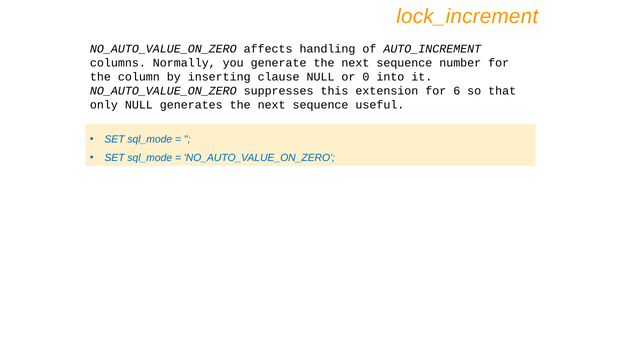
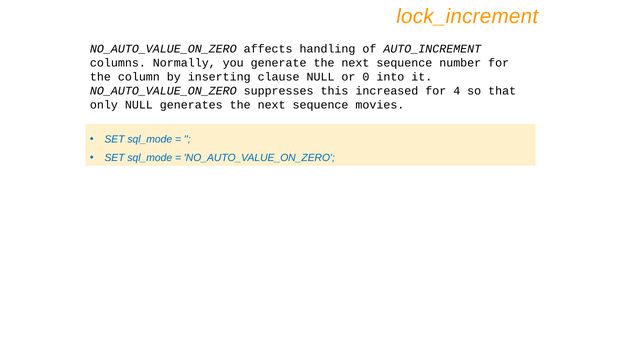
extension: extension -> increased
6: 6 -> 4
useful: useful -> movies
